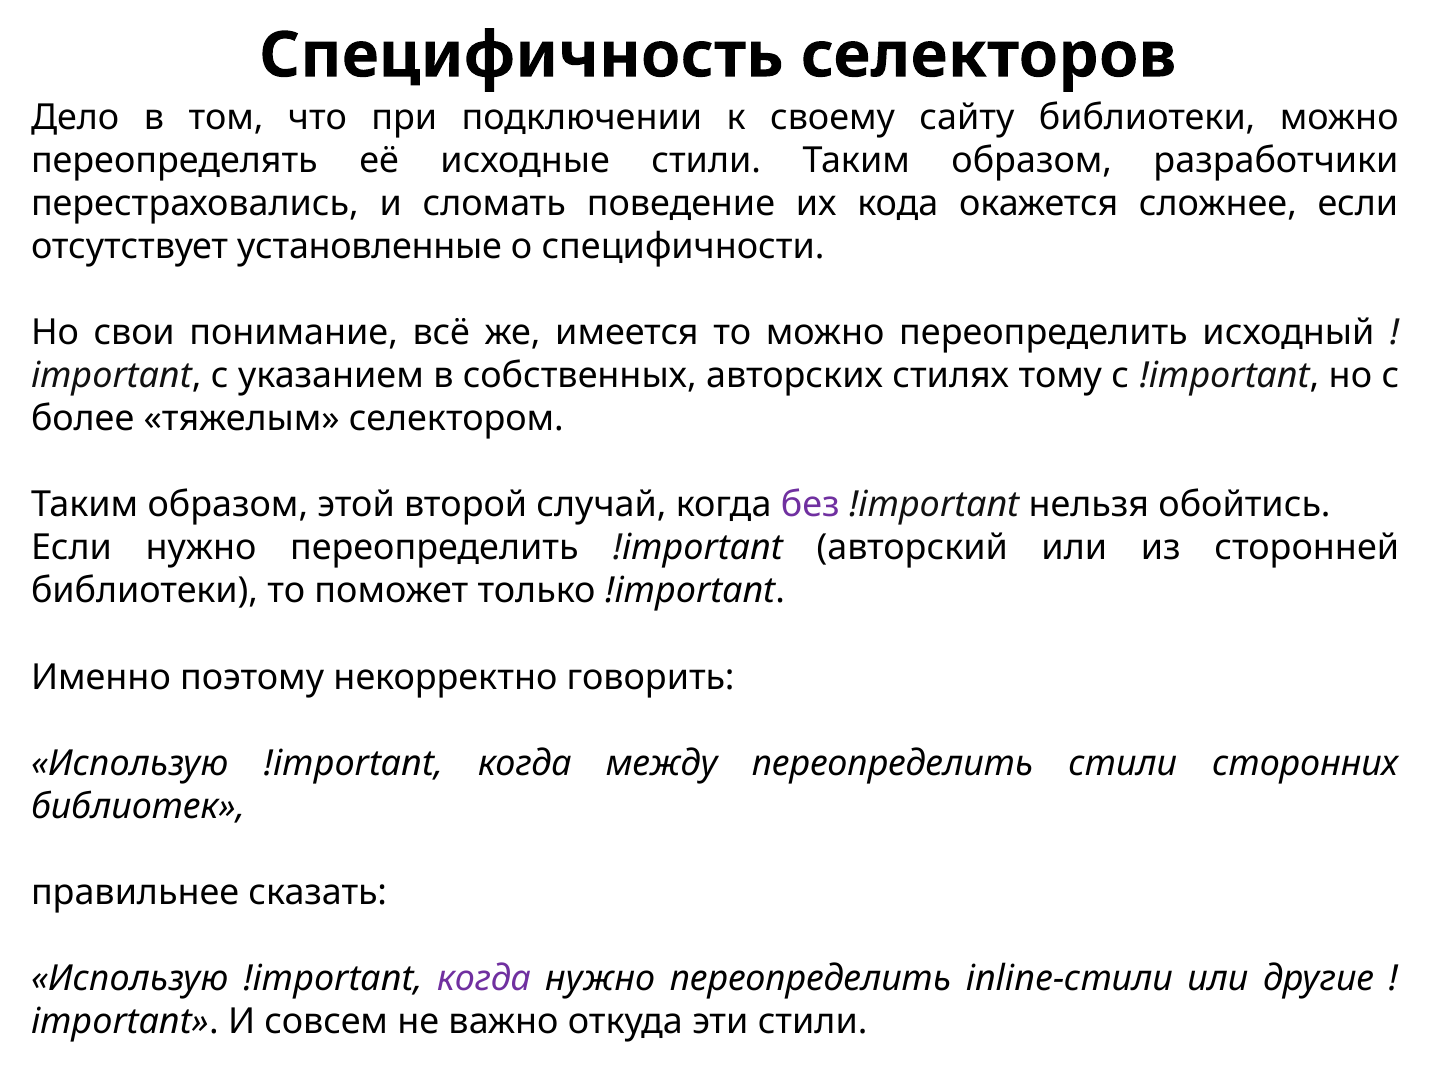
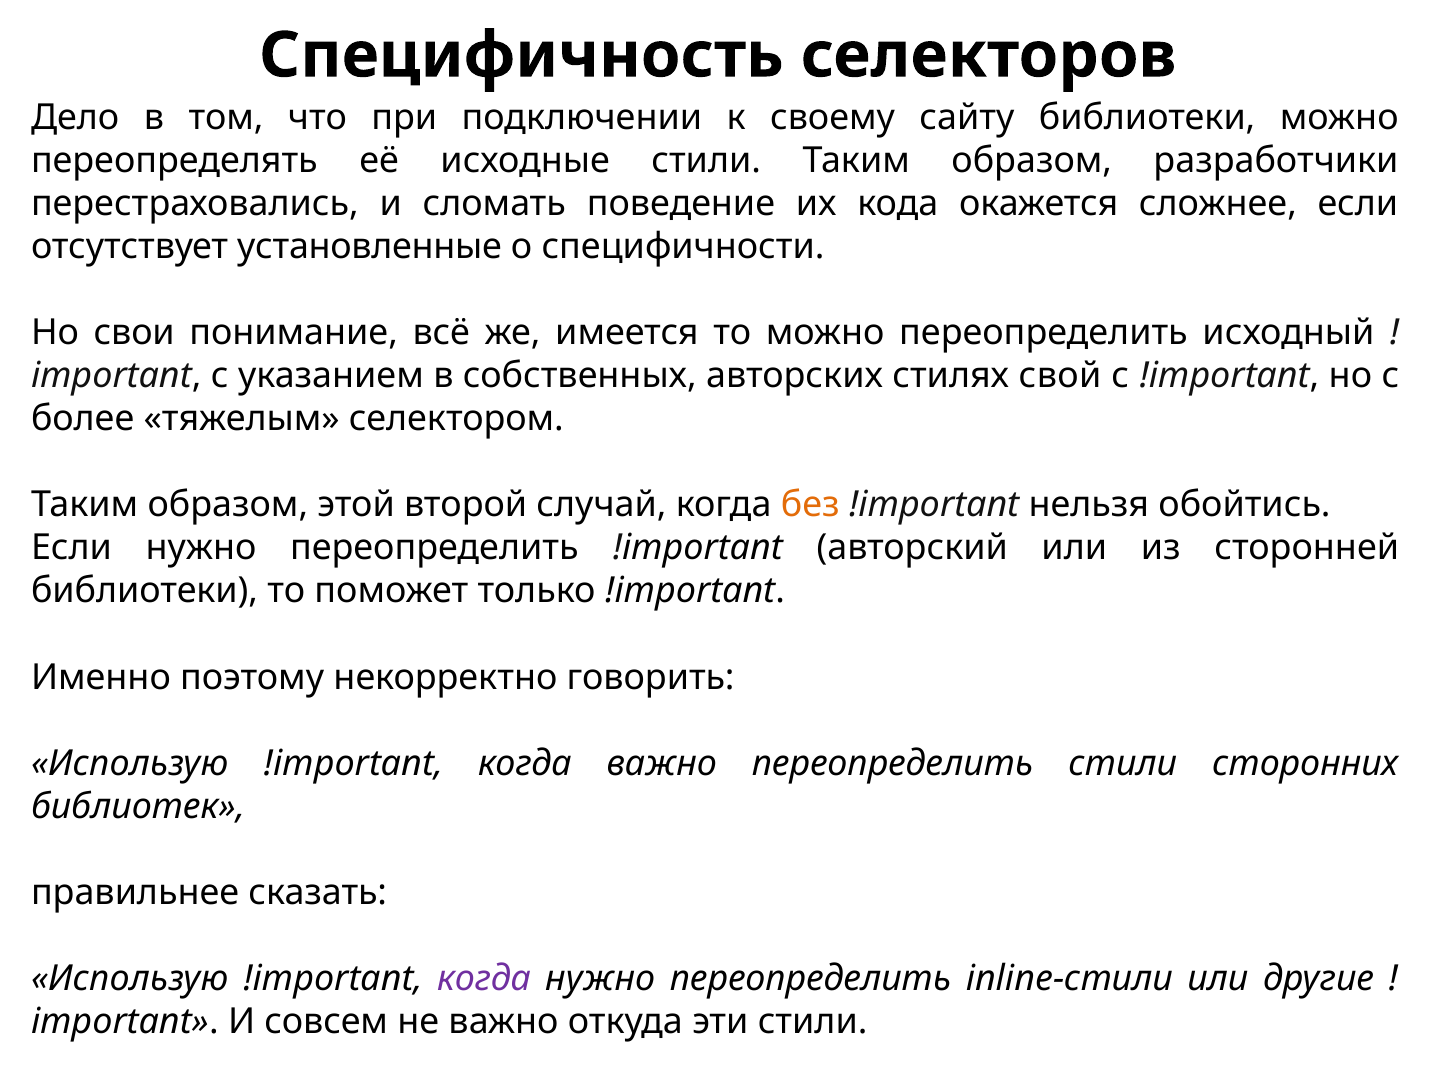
тому: тому -> свой
без colour: purple -> orange
когда между: между -> важно
